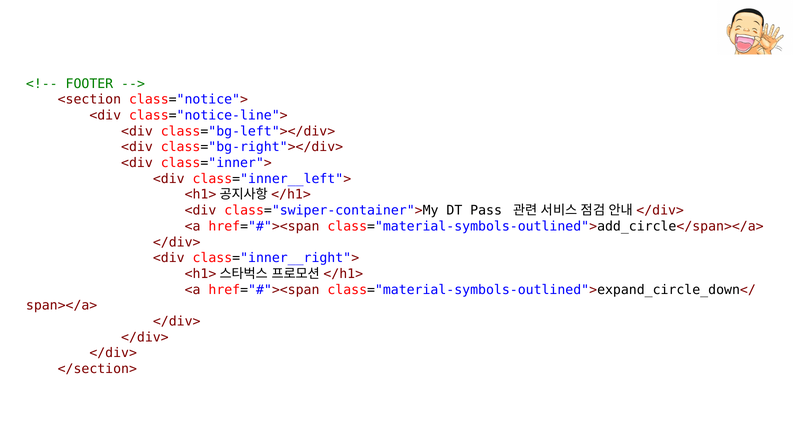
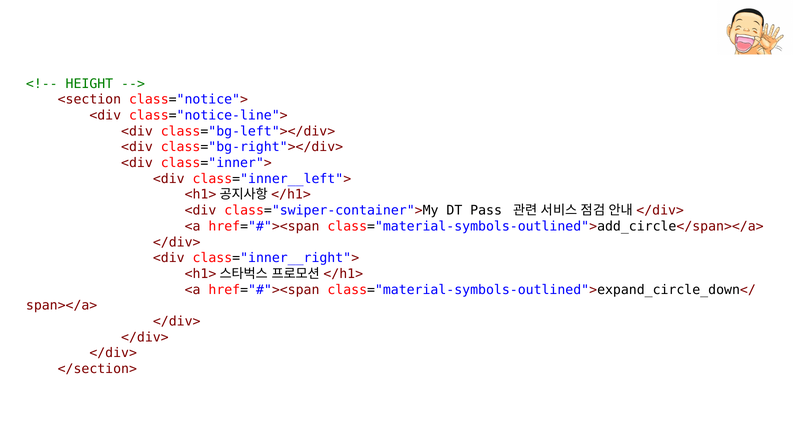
FOOTER: FOOTER -> HEIGHT
